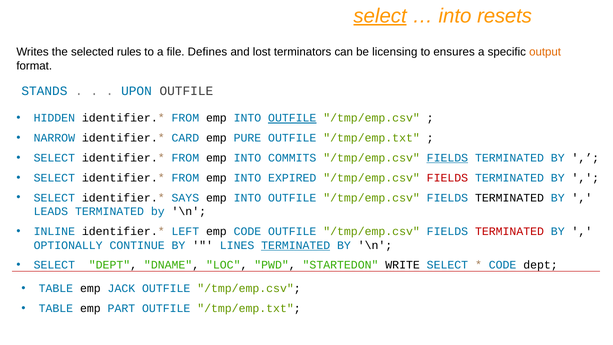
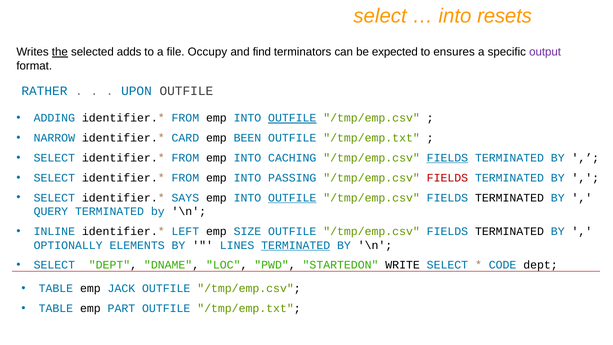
select at (380, 16) underline: present -> none
the underline: none -> present
rules: rules -> adds
Defines: Defines -> Occupy
lost: lost -> find
licensing: licensing -> expected
output colour: orange -> purple
STANDS: STANDS -> RATHER
HIDDEN: HIDDEN -> ADDING
PURE: PURE -> BEEN
COMMITS: COMMITS -> CACHING
EXPIRED: EXPIRED -> PASSING
OUTFILE at (292, 198) underline: none -> present
LEADS: LEADS -> QUERY
emp CODE: CODE -> SIZE
TERMINATED at (509, 231) colour: red -> black
CONTINUE: CONTINUE -> ELEMENTS
